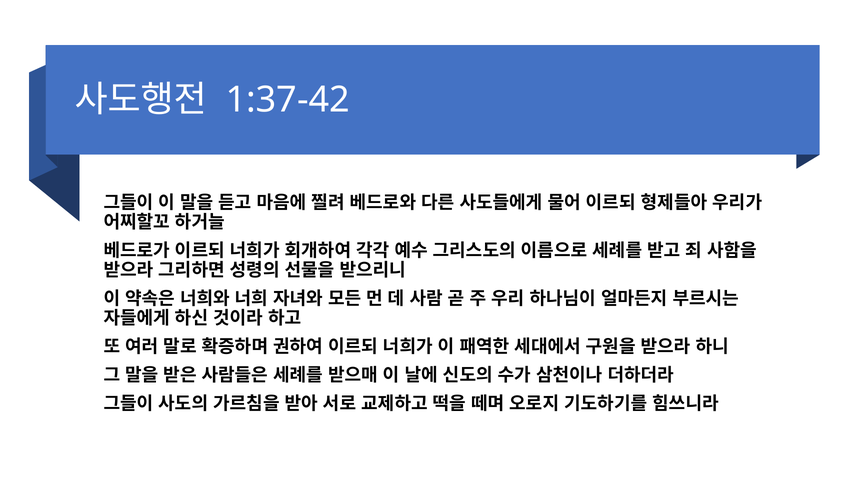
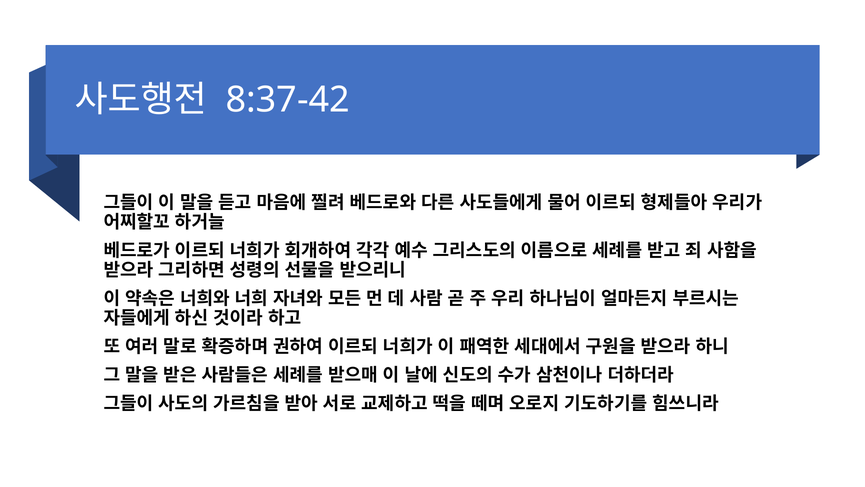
1:37-42: 1:37-42 -> 8:37-42
